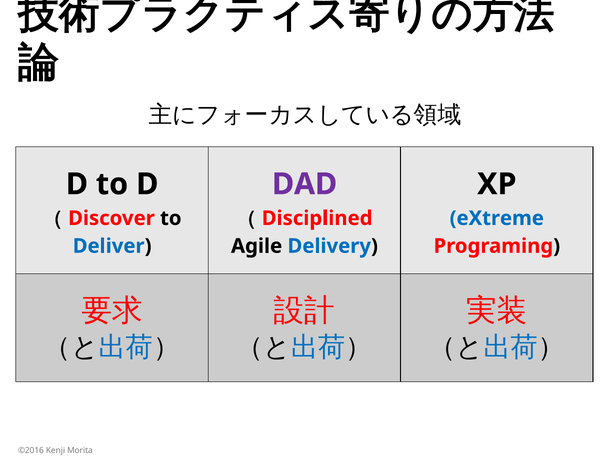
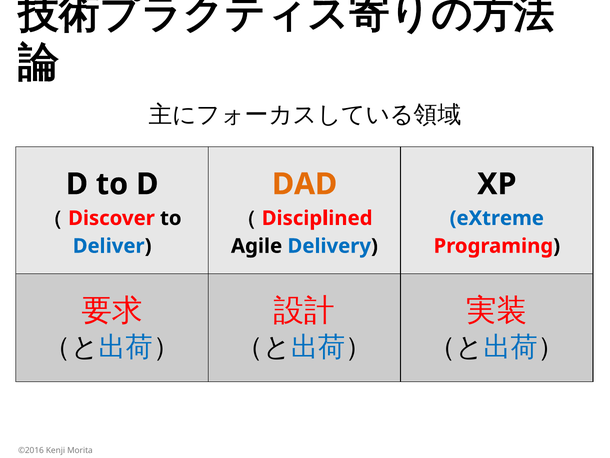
DAD colour: purple -> orange
